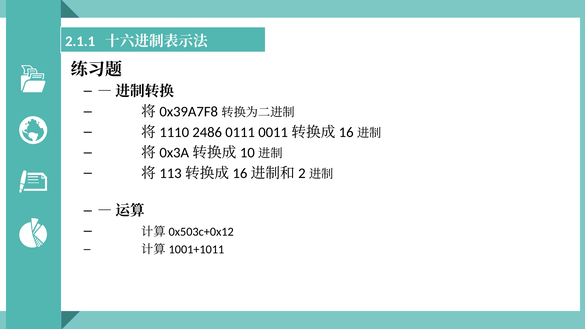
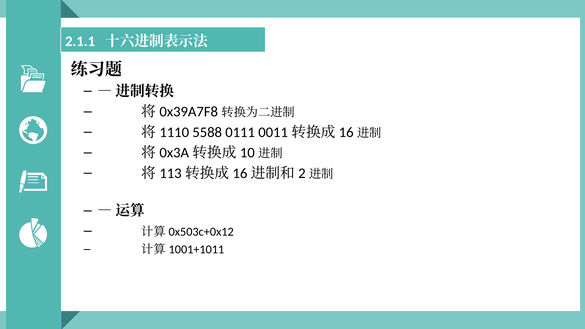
2486: 2486 -> 5588
